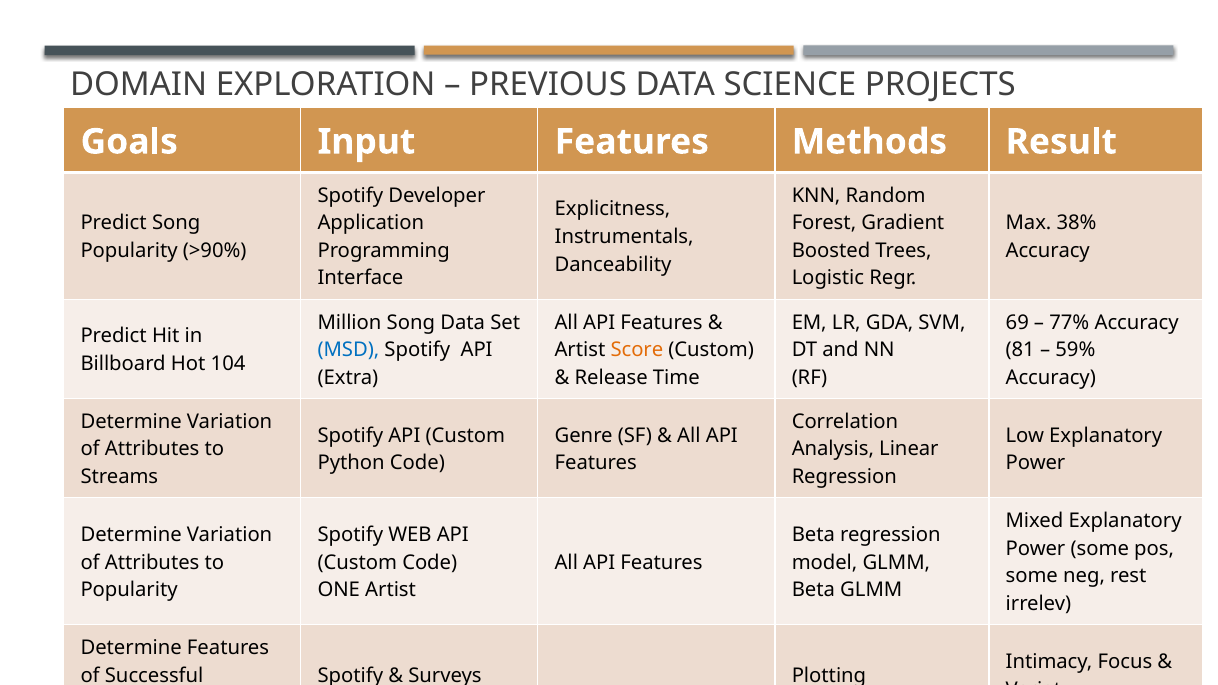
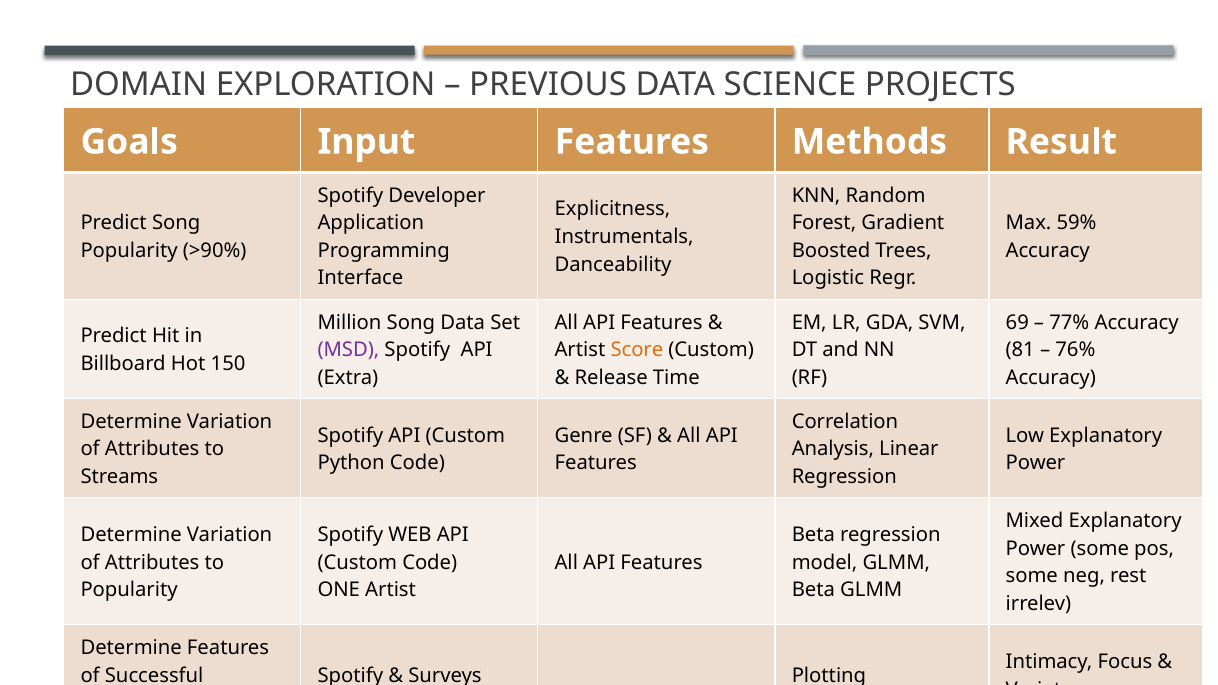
38%: 38% -> 59%
MSD colour: blue -> purple
59%: 59% -> 76%
104: 104 -> 150
